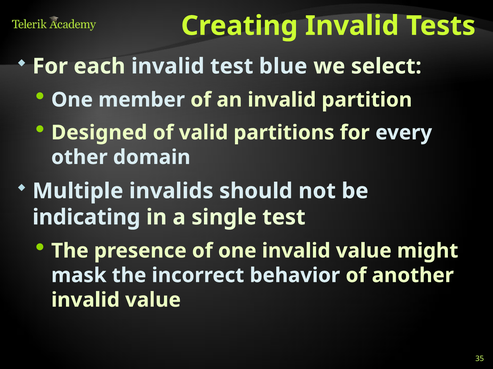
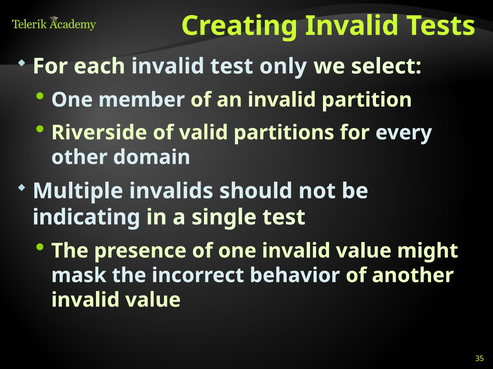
blue: blue -> only
Designed: Designed -> Riverside
